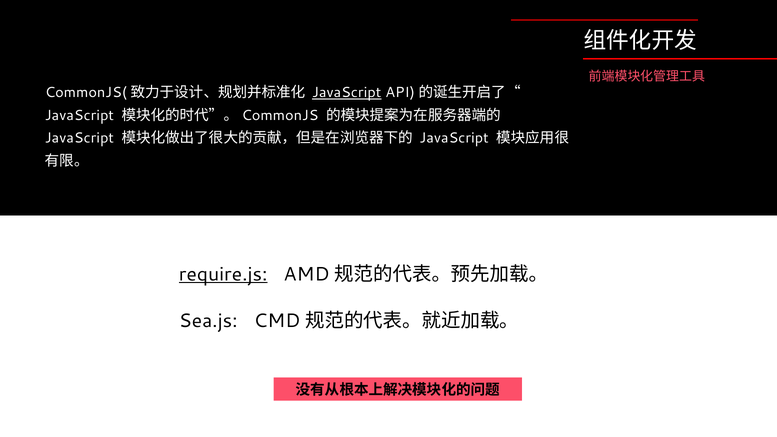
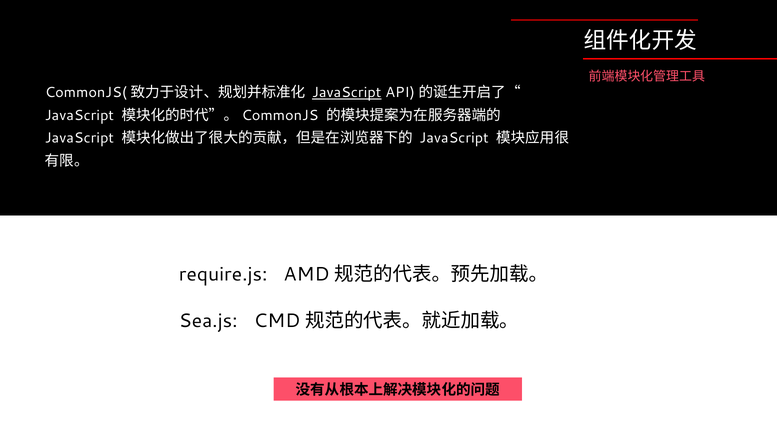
require.js underline: present -> none
